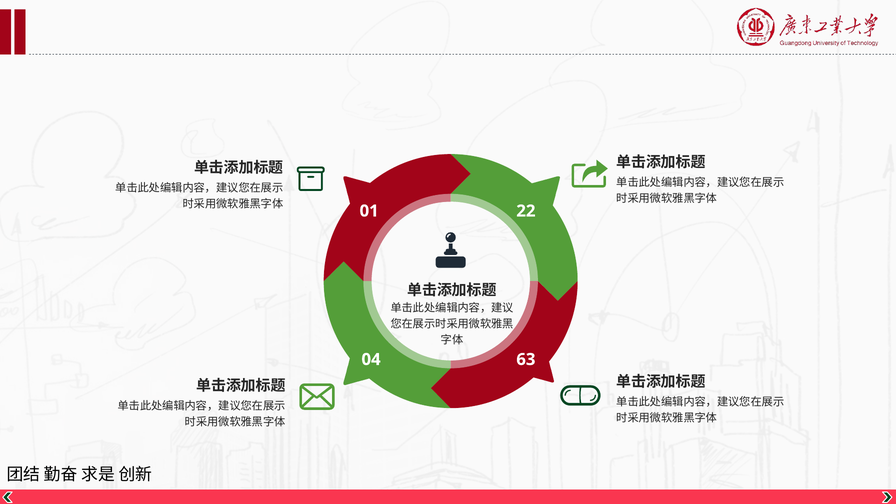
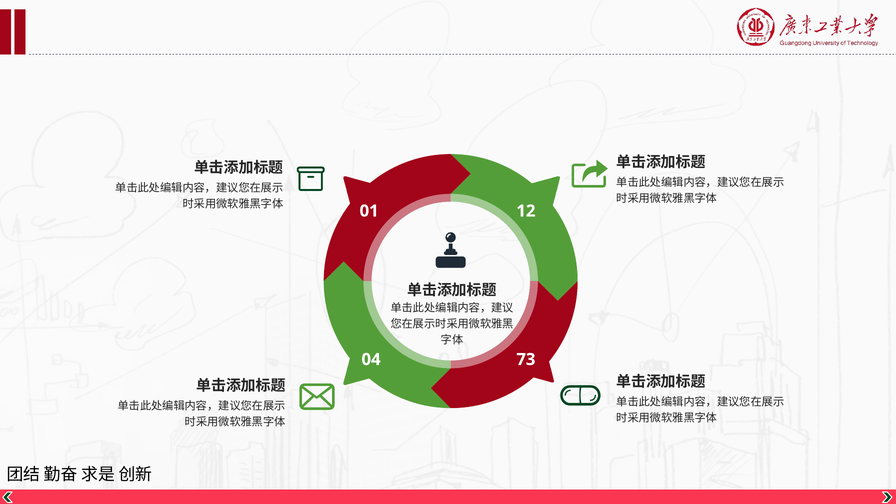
22: 22 -> 12
63: 63 -> 73
